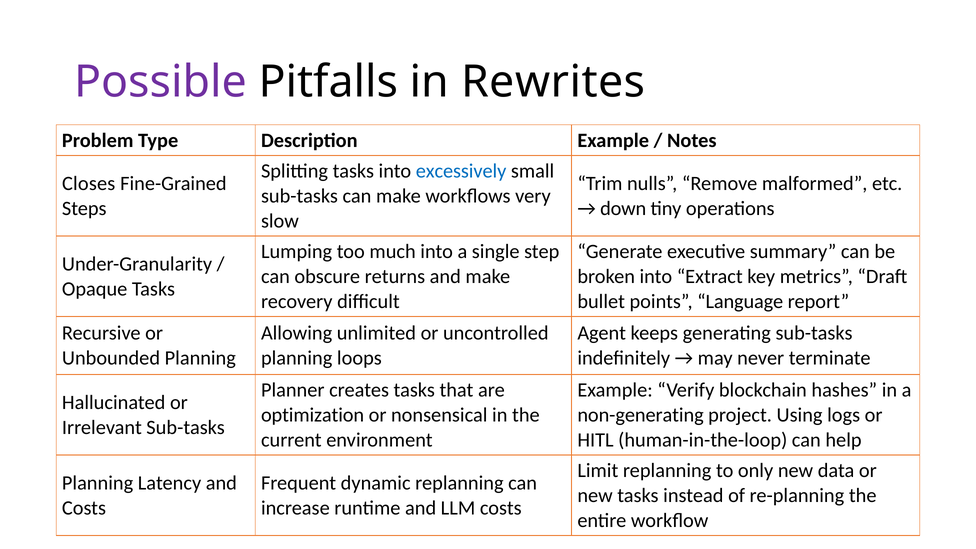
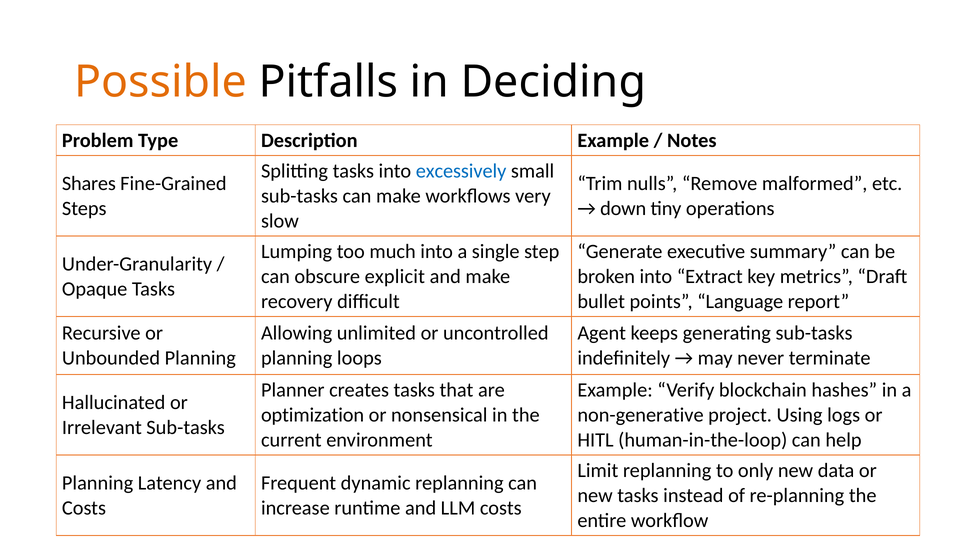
Possible colour: purple -> orange
Rewrites: Rewrites -> Deciding
Closes: Closes -> Shares
returns: returns -> explicit
non-generating: non-generating -> non-generative
